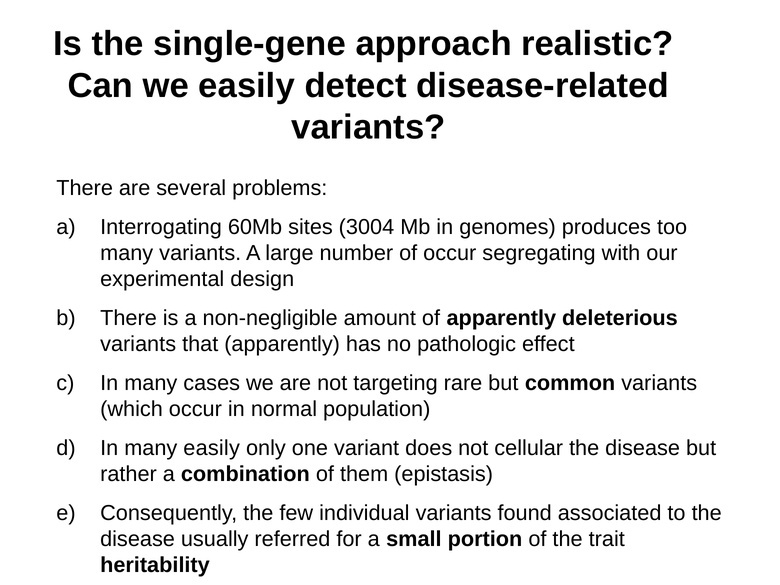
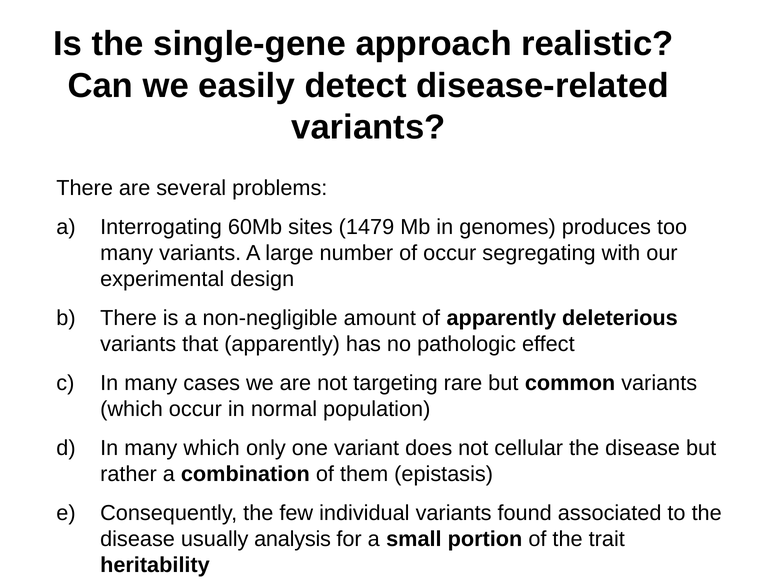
3004: 3004 -> 1479
many easily: easily -> which
referred: referred -> analysis
